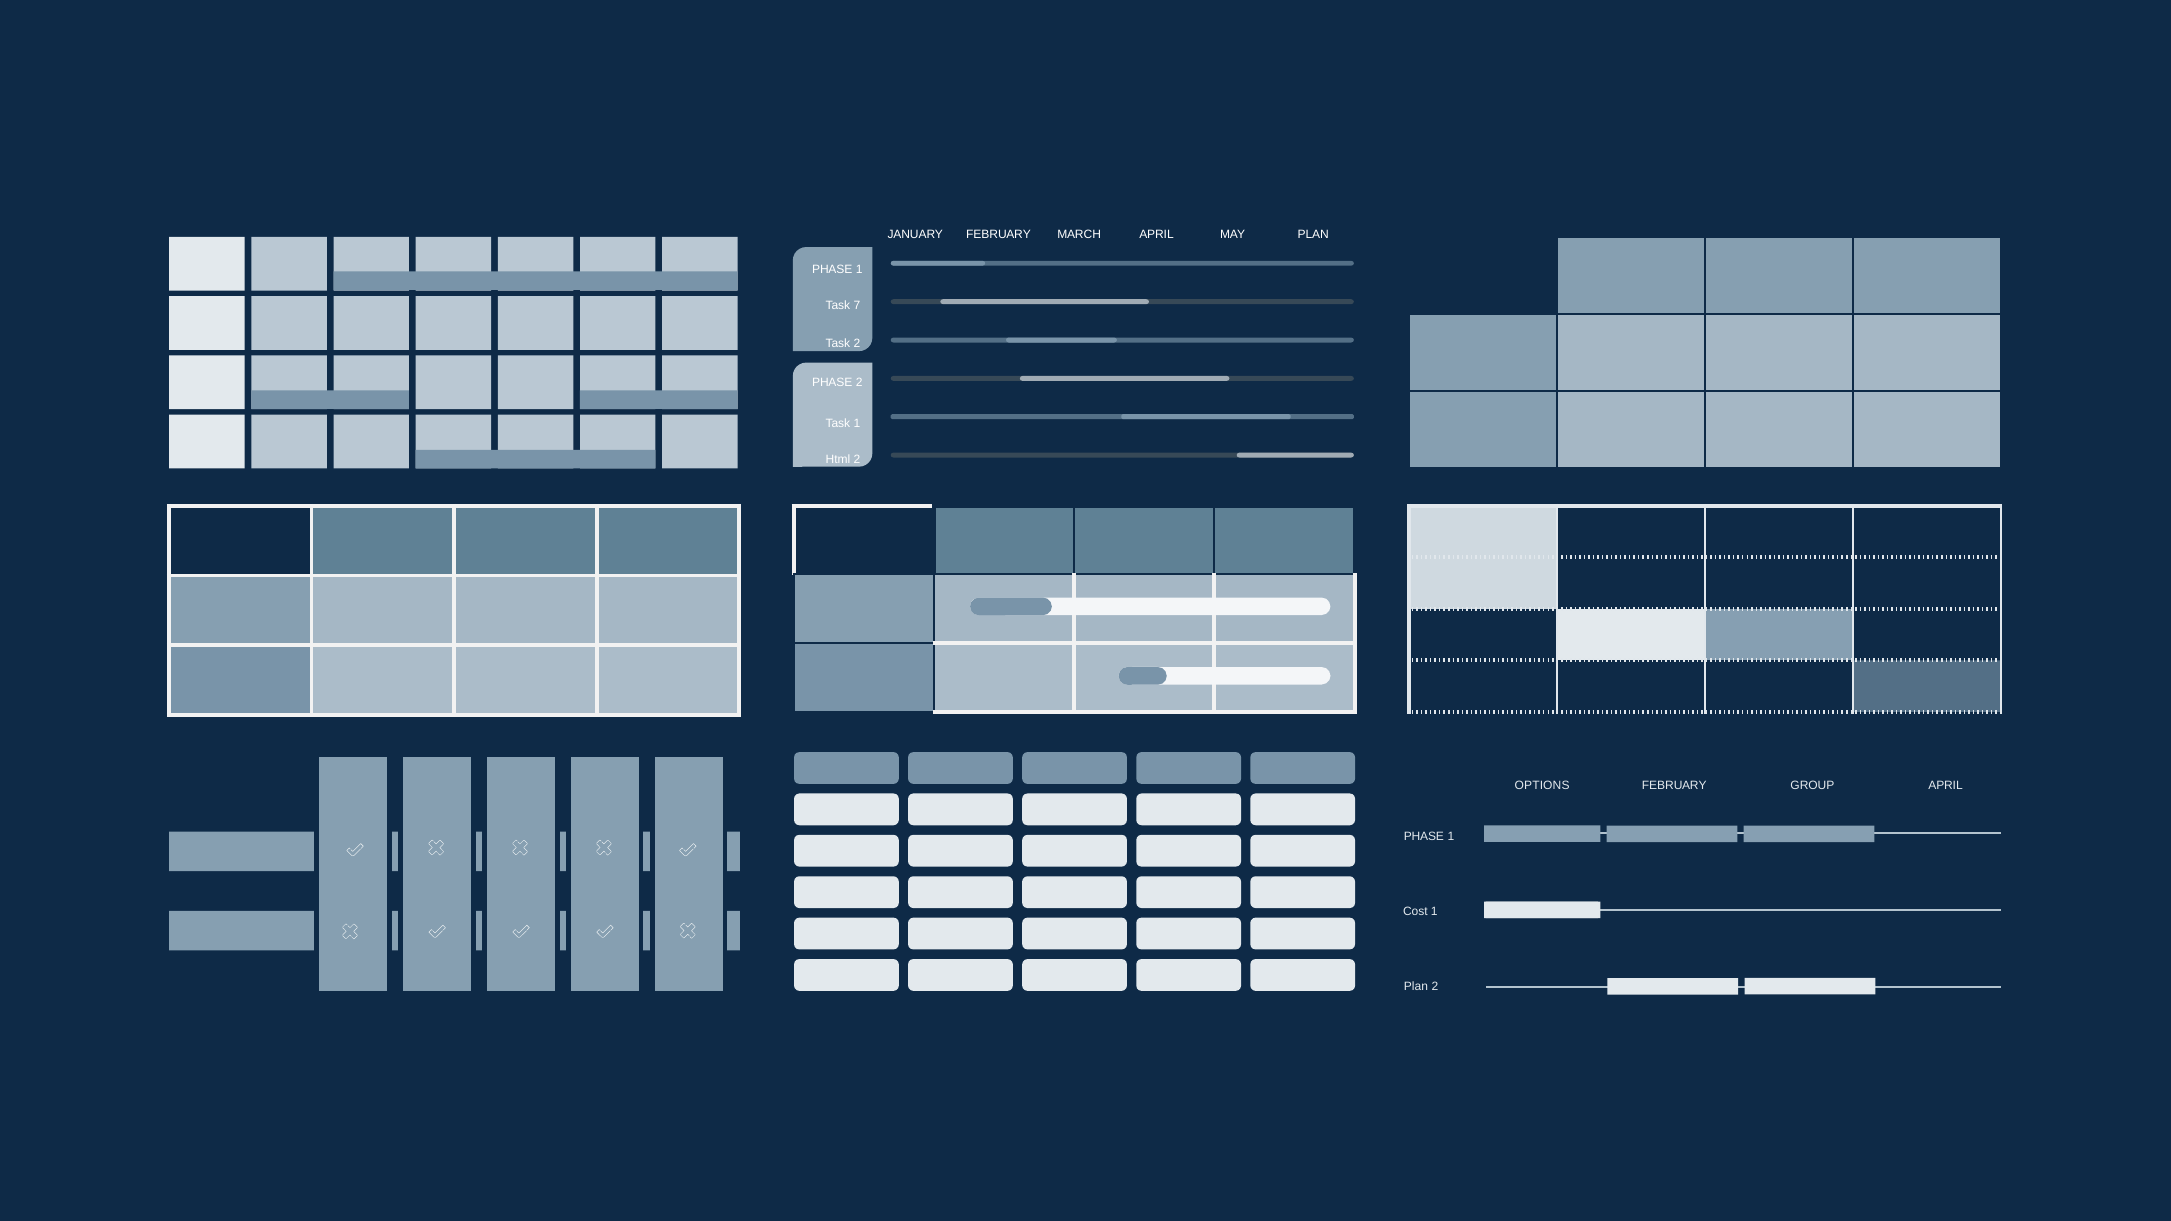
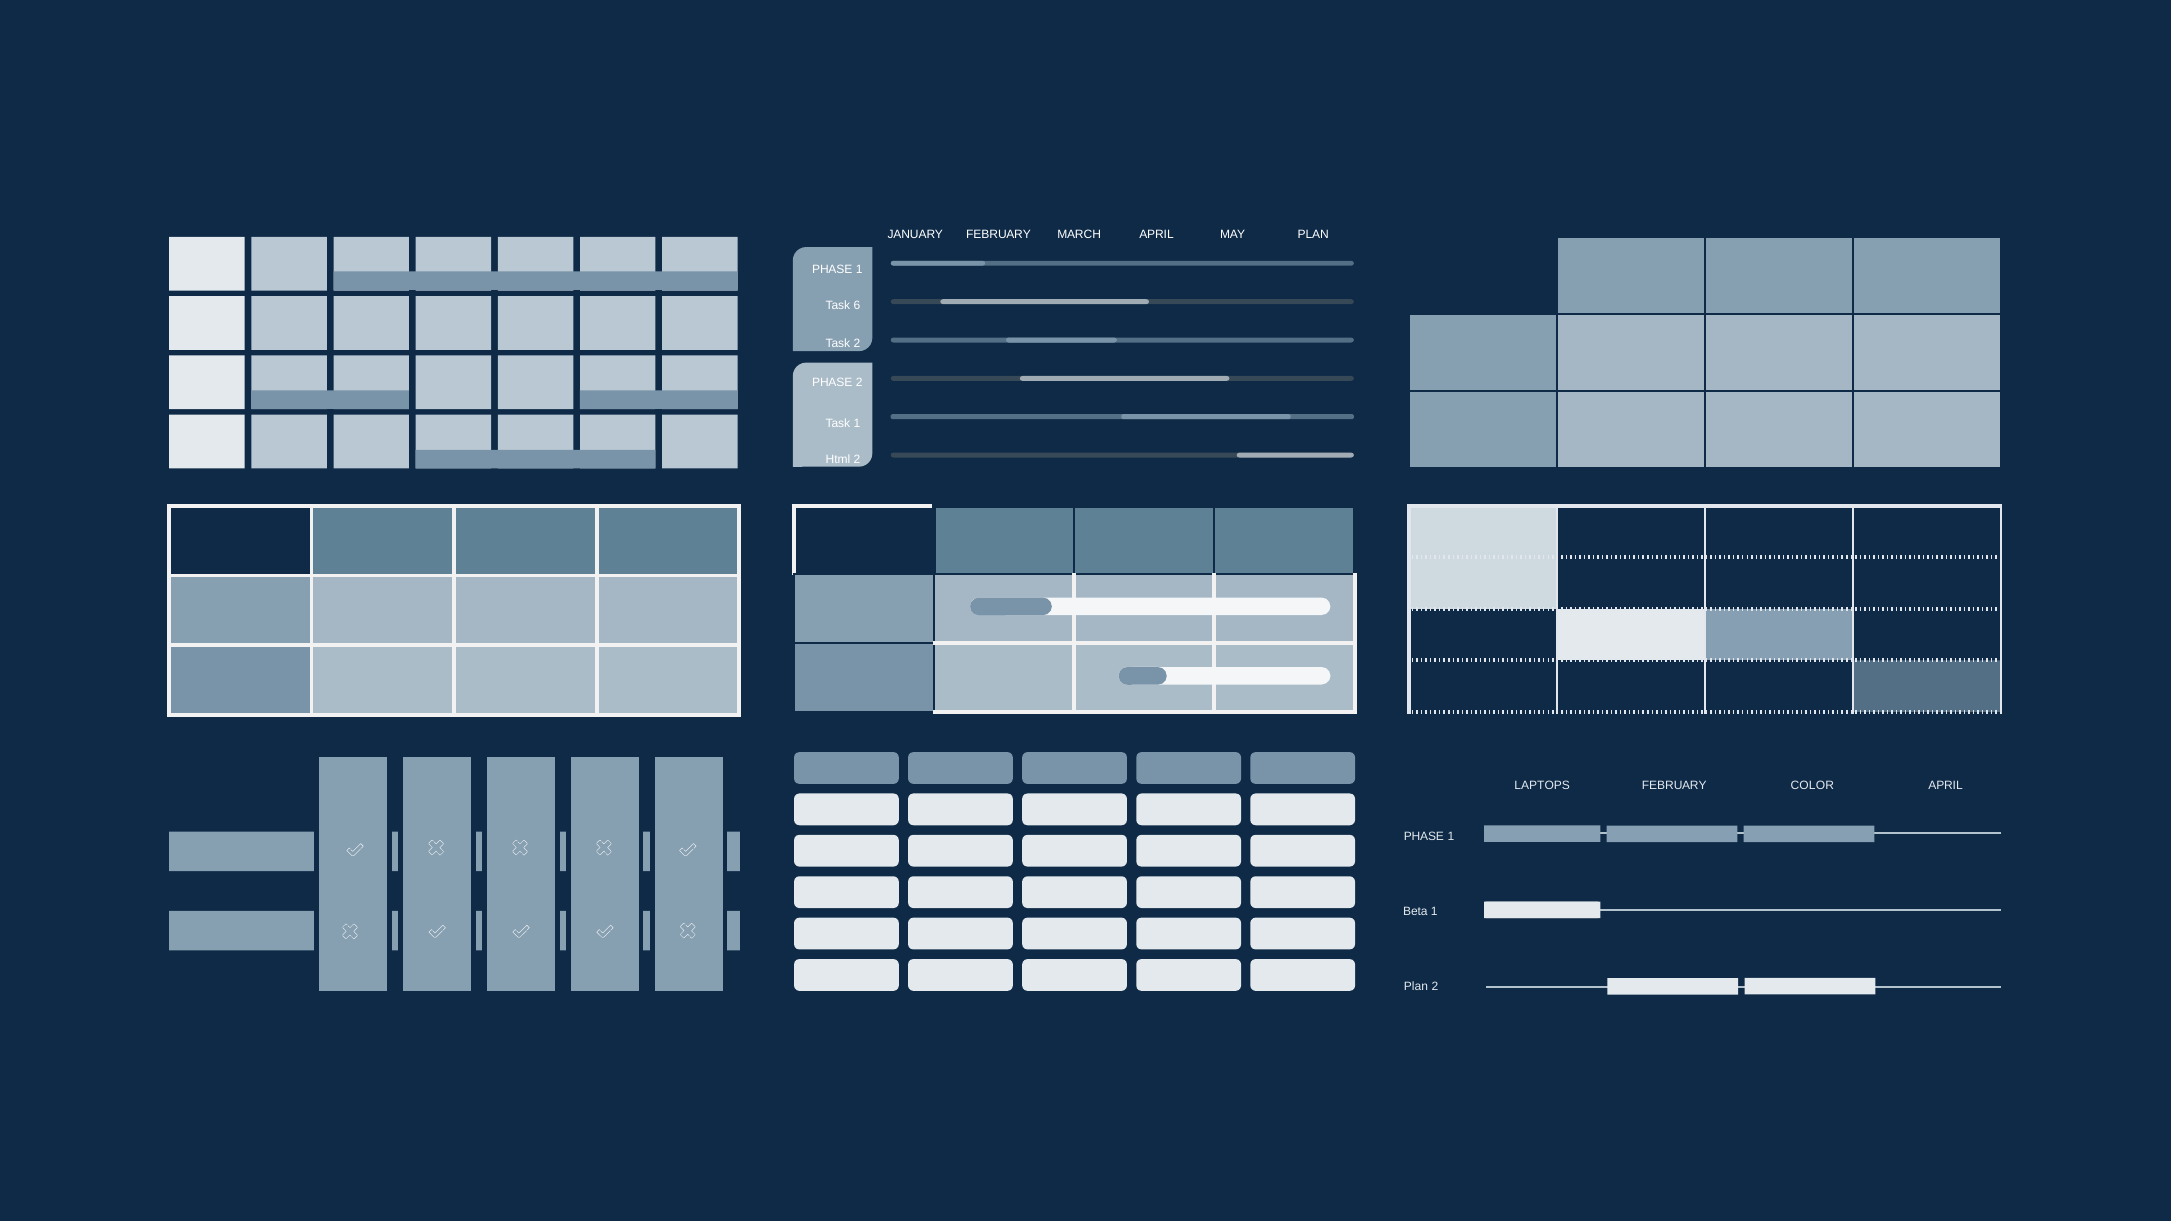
7: 7 -> 6
OPTIONS: OPTIONS -> LAPTOPS
GROUP: GROUP -> COLOR
Cost: Cost -> Beta
